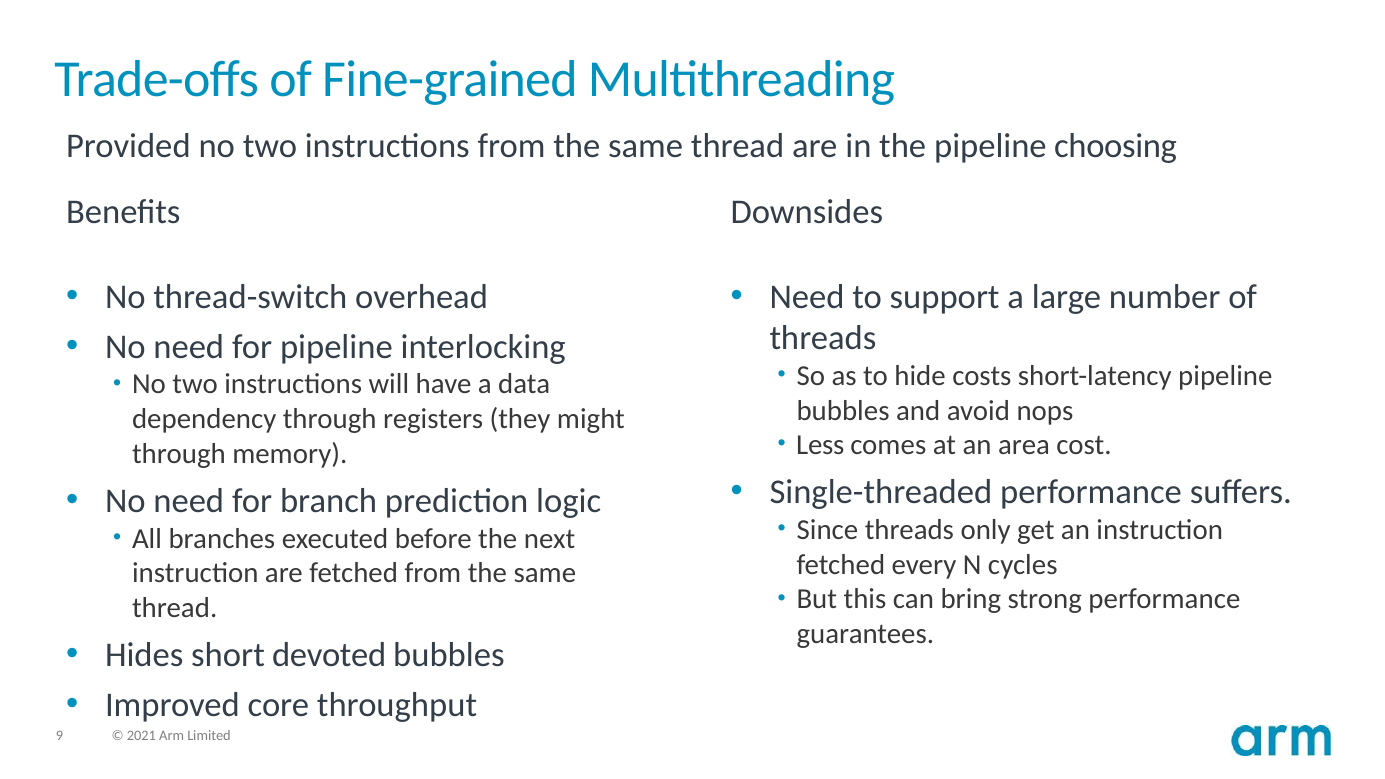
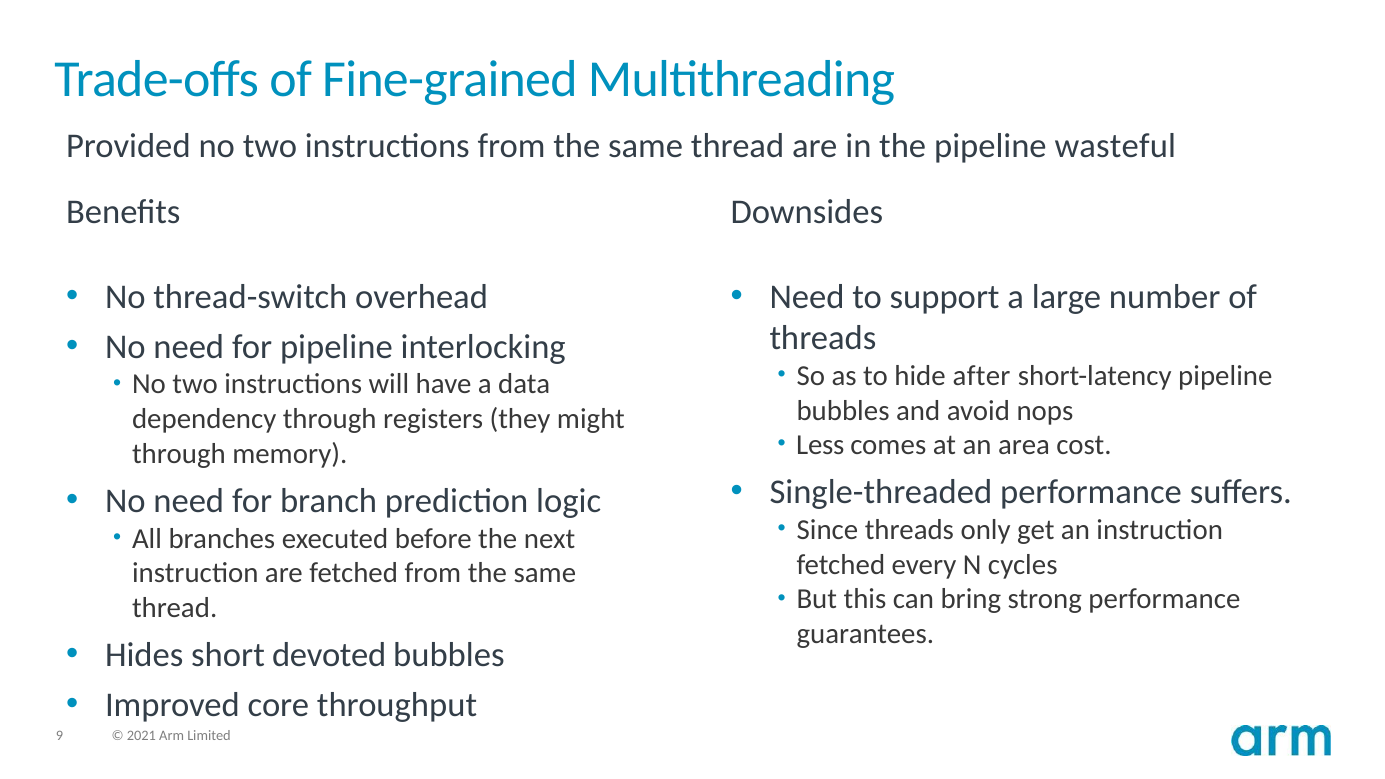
choosing: choosing -> wasteful
costs: costs -> after
